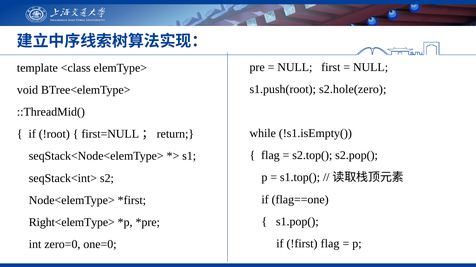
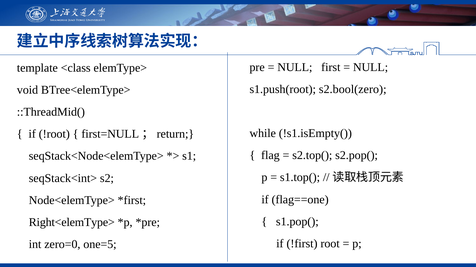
s2.hole(zero: s2.hole(zero -> s2.bool(zero
!first flag: flag -> root
one=0: one=0 -> one=5
